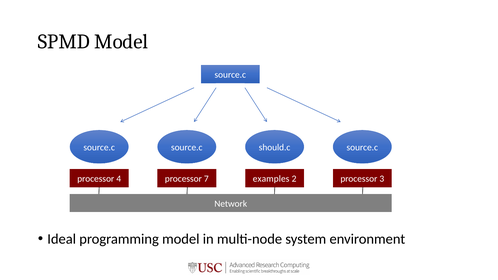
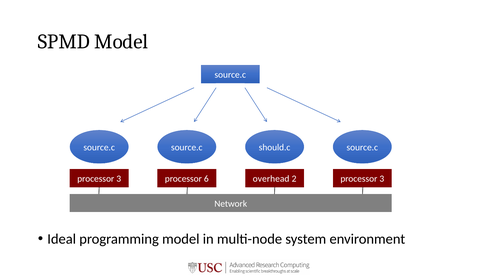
7: 7 -> 6
4 at (119, 179): 4 -> 3
examples: examples -> overhead
